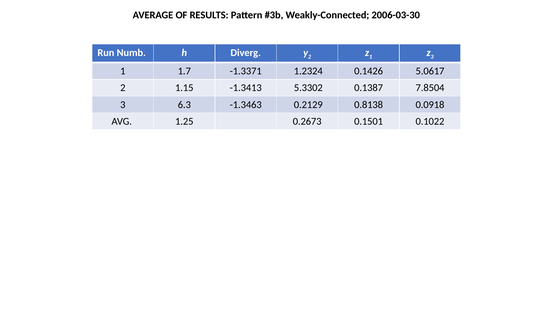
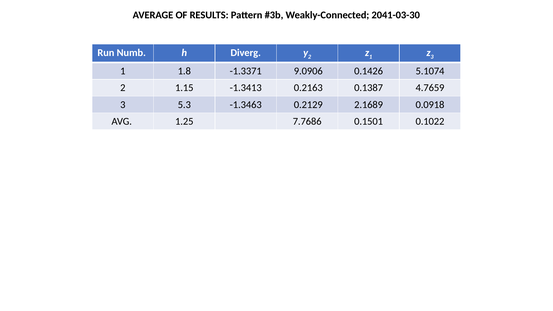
2006-03-30: 2006-03-30 -> 2041-03-30
1.7: 1.7 -> 1.8
1.2324: 1.2324 -> 9.0906
5.0617: 5.0617 -> 5.1074
5.3302: 5.3302 -> 0.2163
7.8504: 7.8504 -> 4.7659
6.3: 6.3 -> 5.3
0.8138: 0.8138 -> 2.1689
0.2673: 0.2673 -> 7.7686
